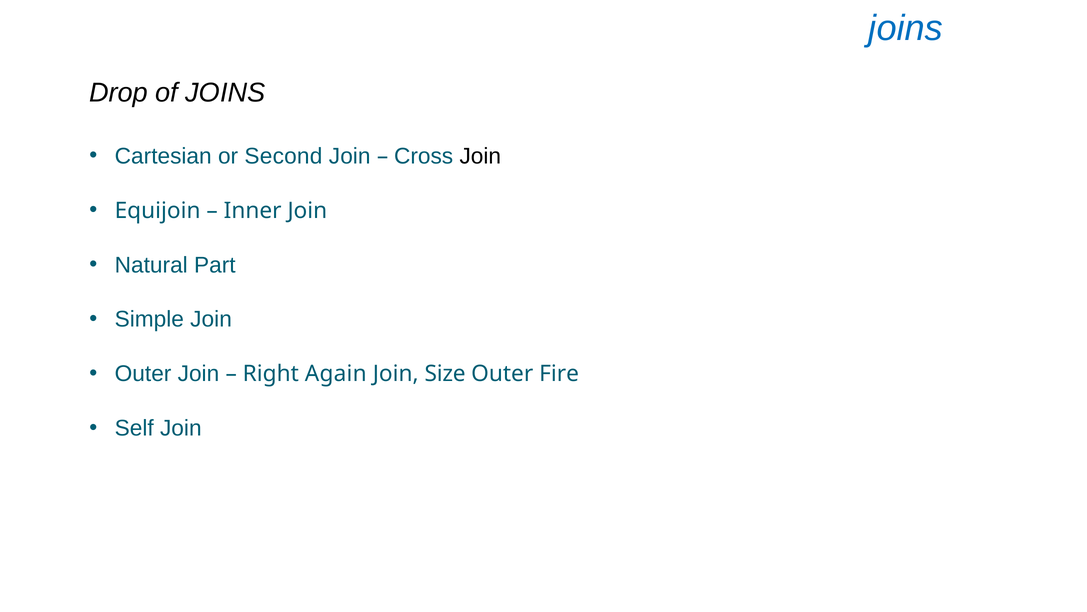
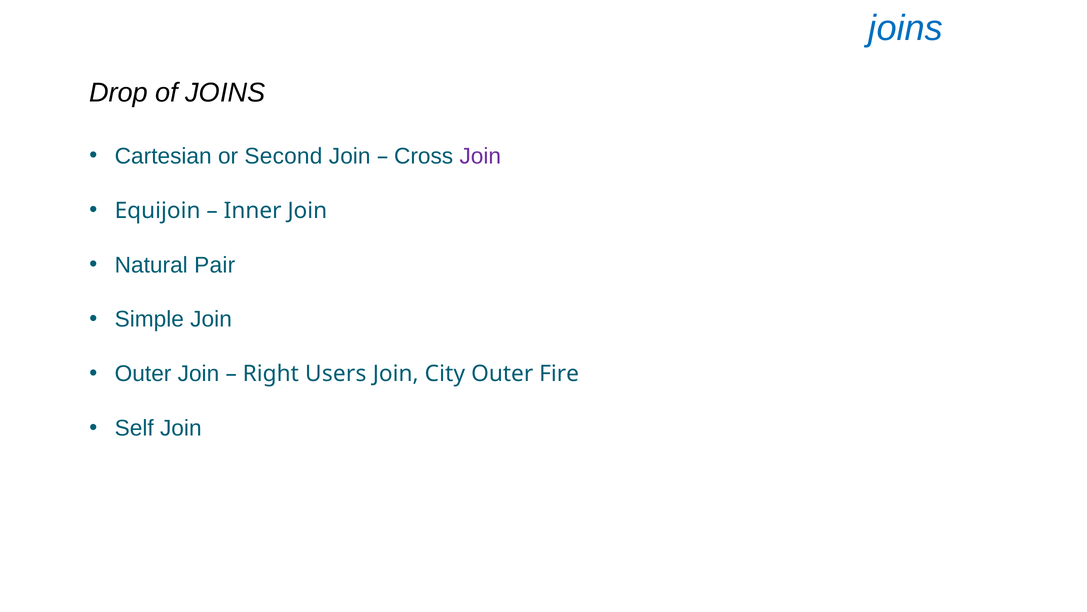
Join at (480, 156) colour: black -> purple
Part: Part -> Pair
Again: Again -> Users
Size: Size -> City
